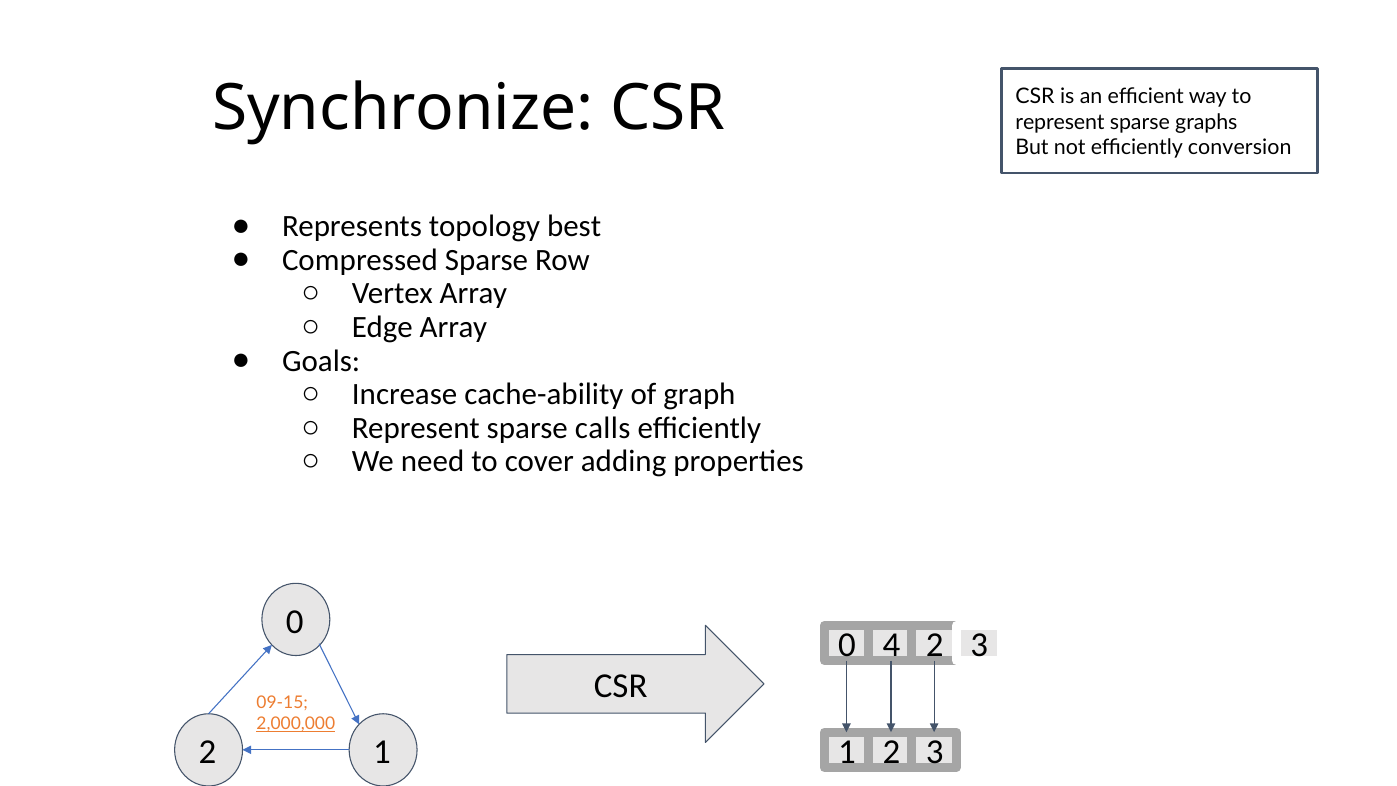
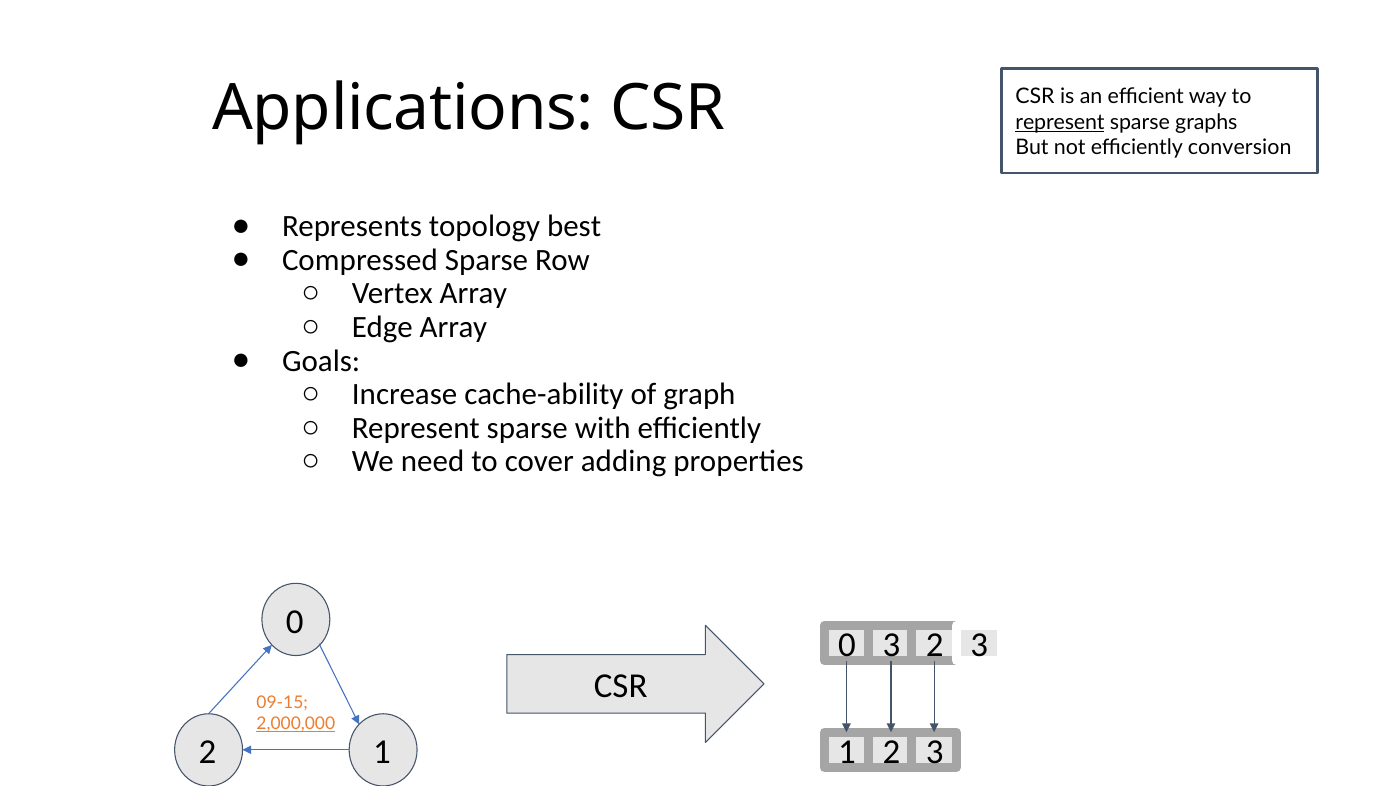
Synchronize: Synchronize -> Applications
represent at (1060, 122) underline: none -> present
calls: calls -> with
0 4: 4 -> 3
